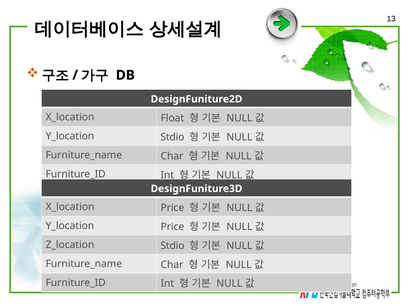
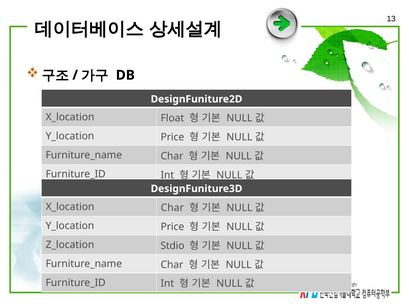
Stdio at (172, 137): Stdio -> Price
Price at (172, 208): Price -> Char
